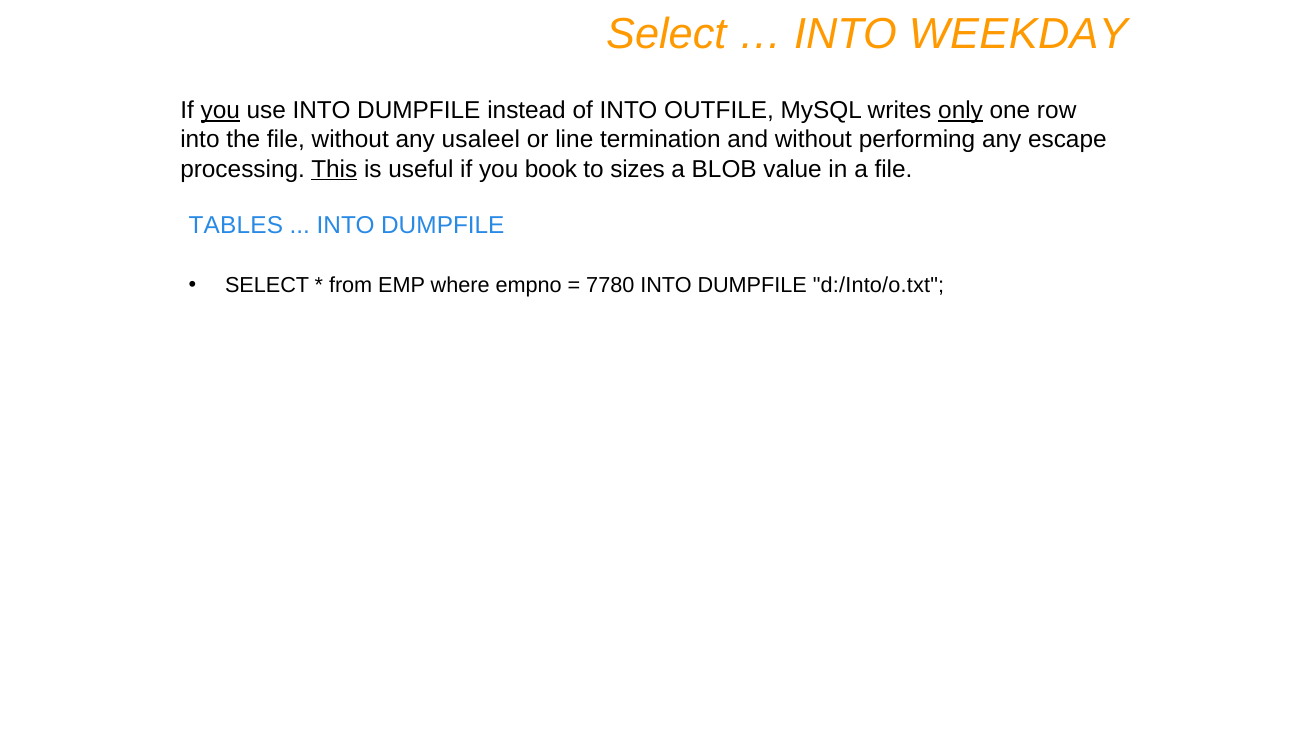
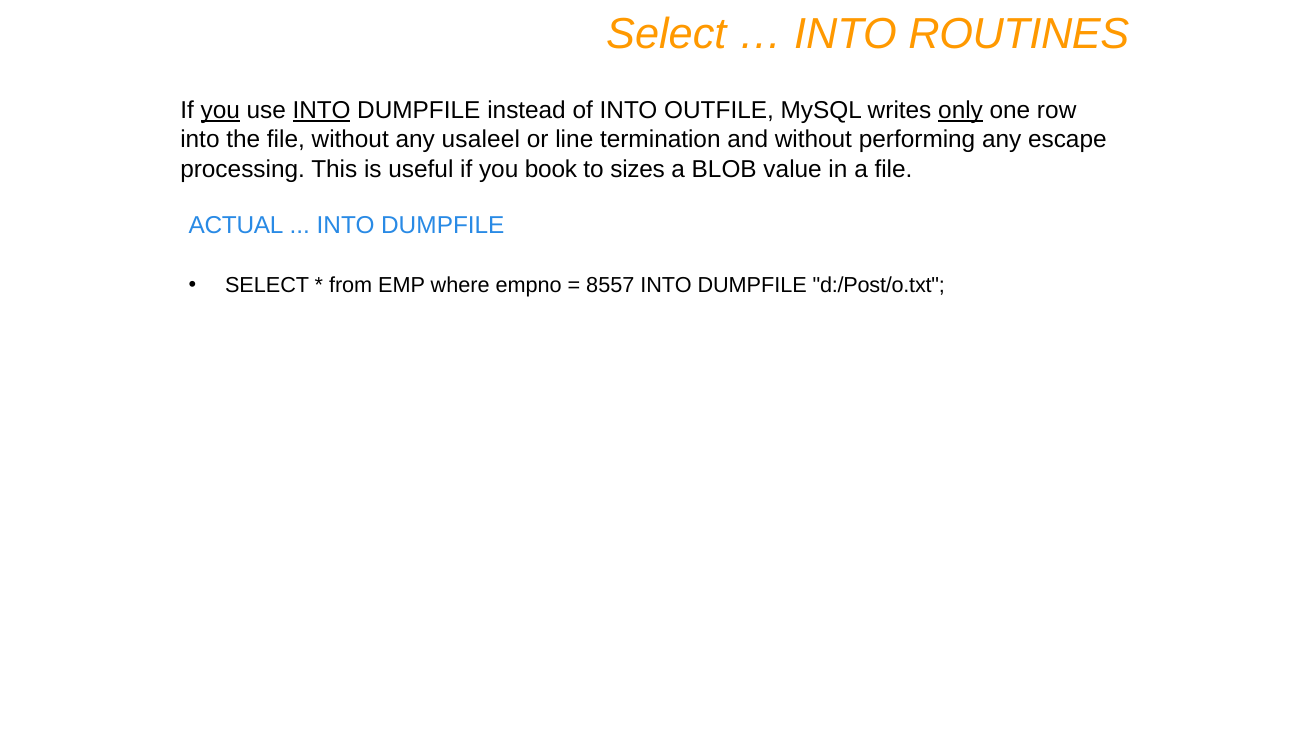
WEEKDAY: WEEKDAY -> ROUTINES
INTO at (322, 111) underline: none -> present
This underline: present -> none
TABLES: TABLES -> ACTUAL
7780: 7780 -> 8557
d:/Into/o.txt: d:/Into/o.txt -> d:/Post/o.txt
